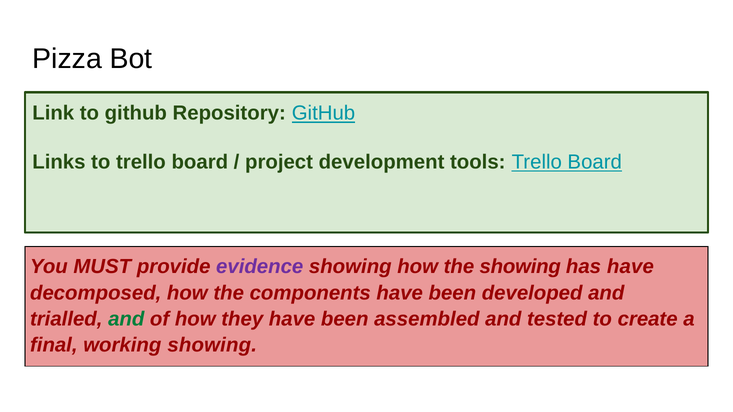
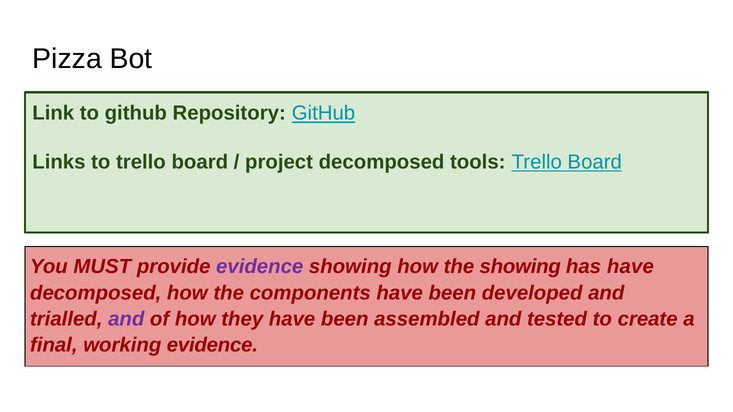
project development: development -> decomposed
and at (126, 319) colour: green -> purple
working showing: showing -> evidence
